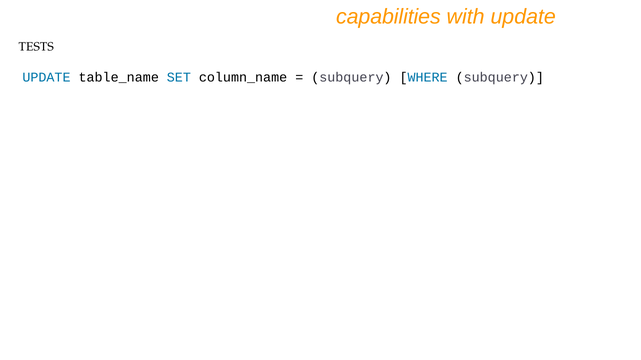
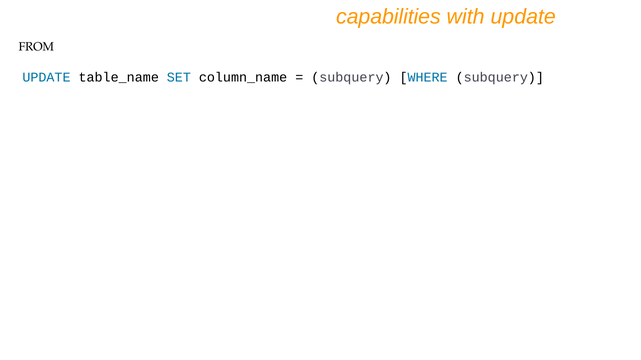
TESTS: TESTS -> FROM
